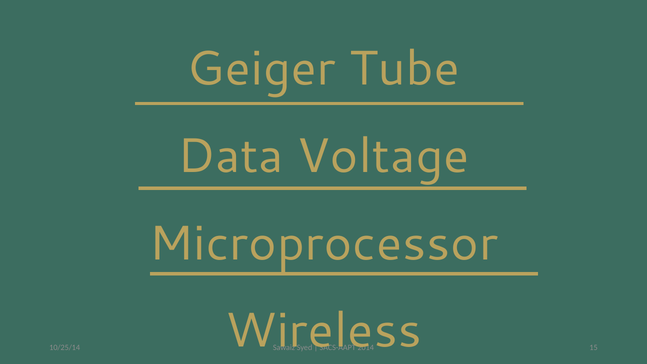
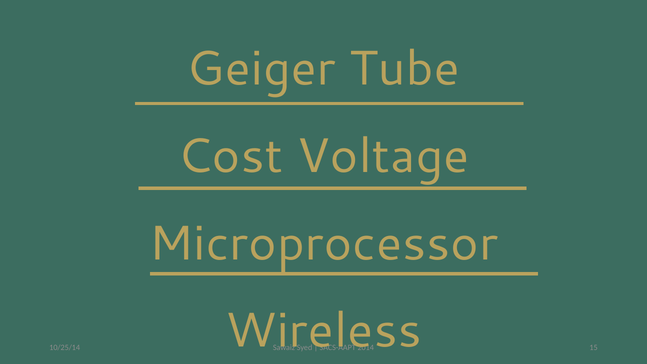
Data: Data -> Cost
